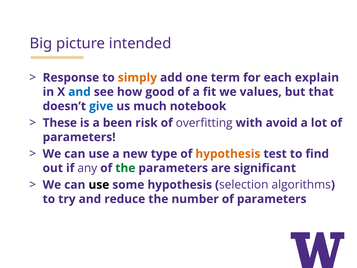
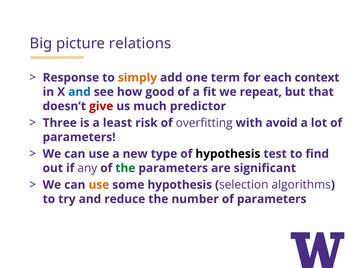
intended: intended -> relations
explain: explain -> context
values: values -> repeat
give colour: blue -> red
notebook: notebook -> predictor
These: These -> Three
been: been -> least
hypothesis at (228, 154) colour: orange -> black
use at (99, 185) colour: black -> orange
